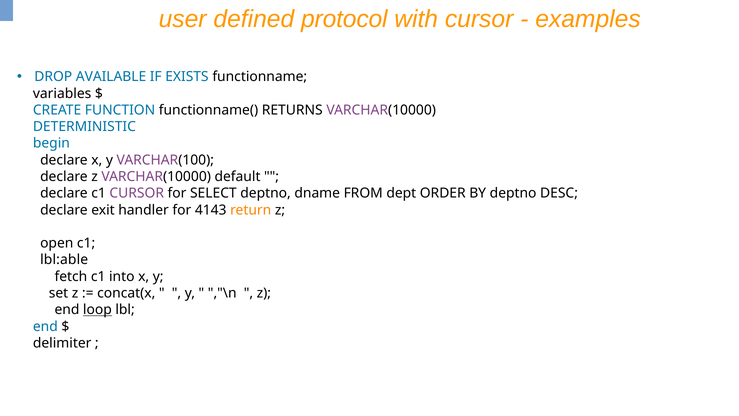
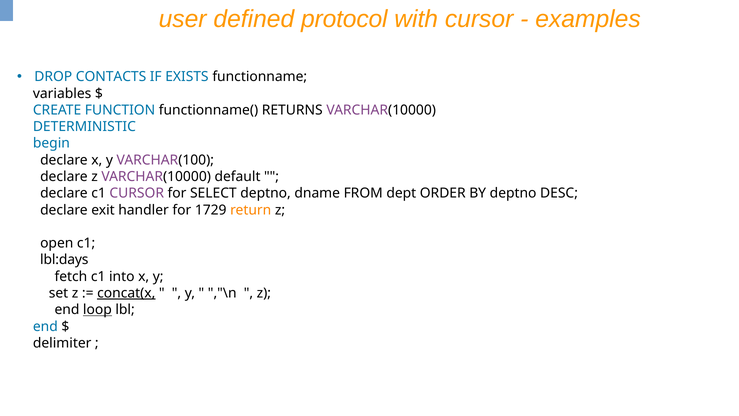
AVAILABLE: AVAILABLE -> CONTACTS
4143: 4143 -> 1729
lbl:able: lbl:able -> lbl:days
concat(x underline: none -> present
